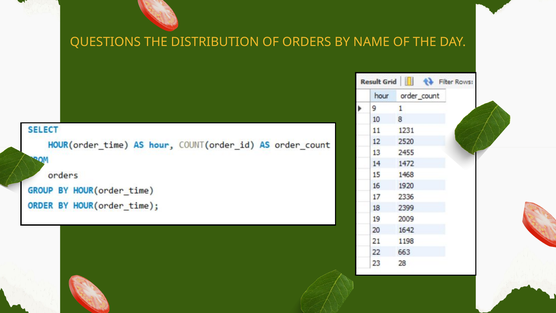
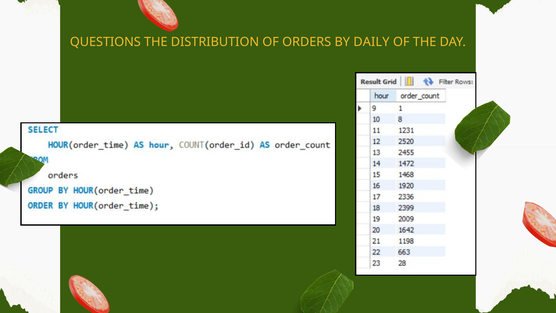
NAME: NAME -> DAILY
